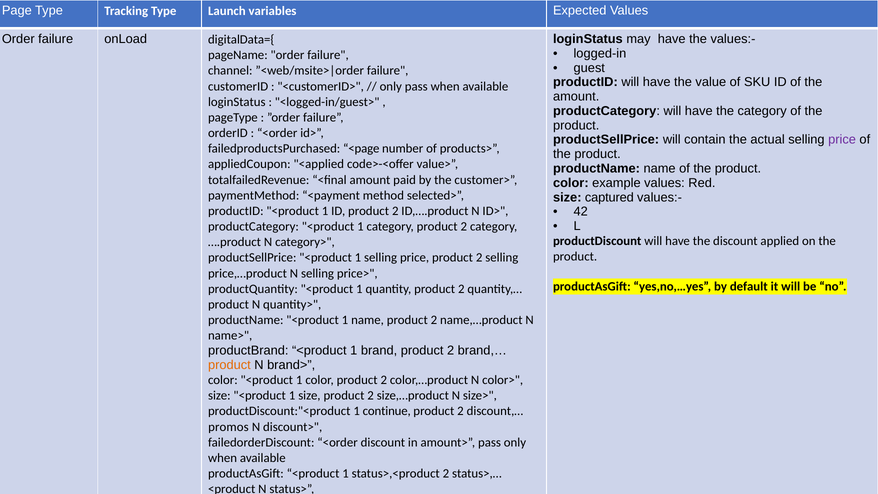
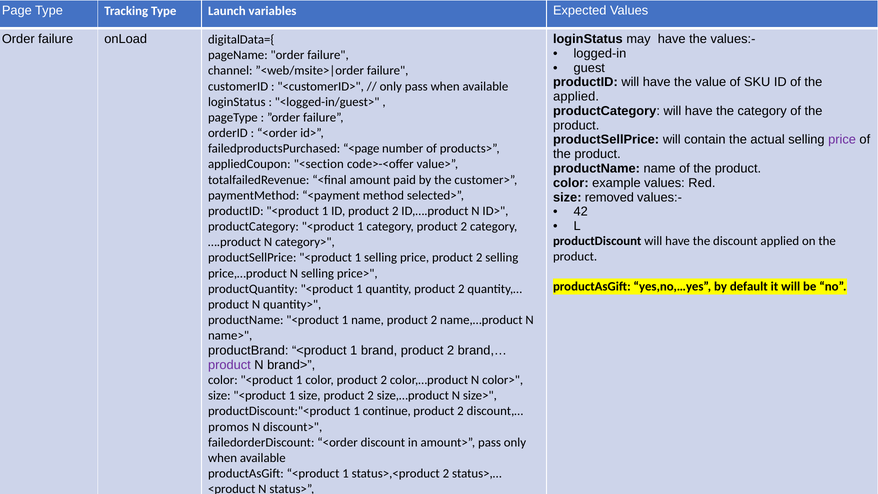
amount at (576, 97): amount -> applied
<applied: <applied -> <section
captured: captured -> removed
product at (229, 365) colour: orange -> purple
